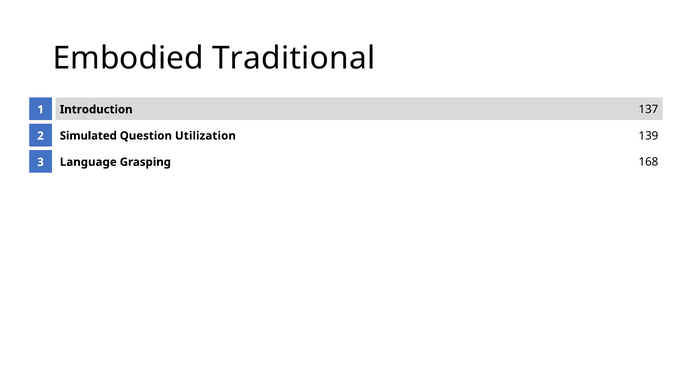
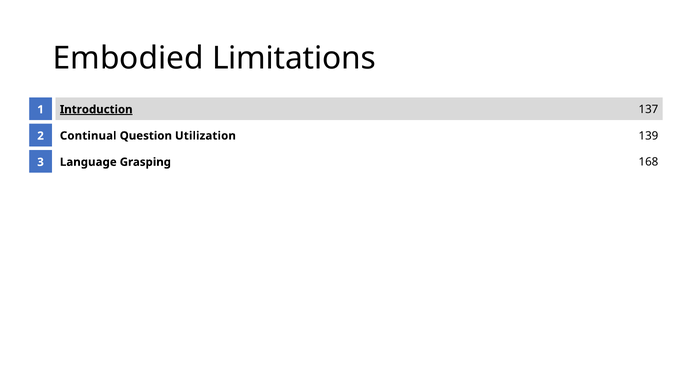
Traditional: Traditional -> Limitations
Introduction underline: none -> present
Simulated: Simulated -> Continual
